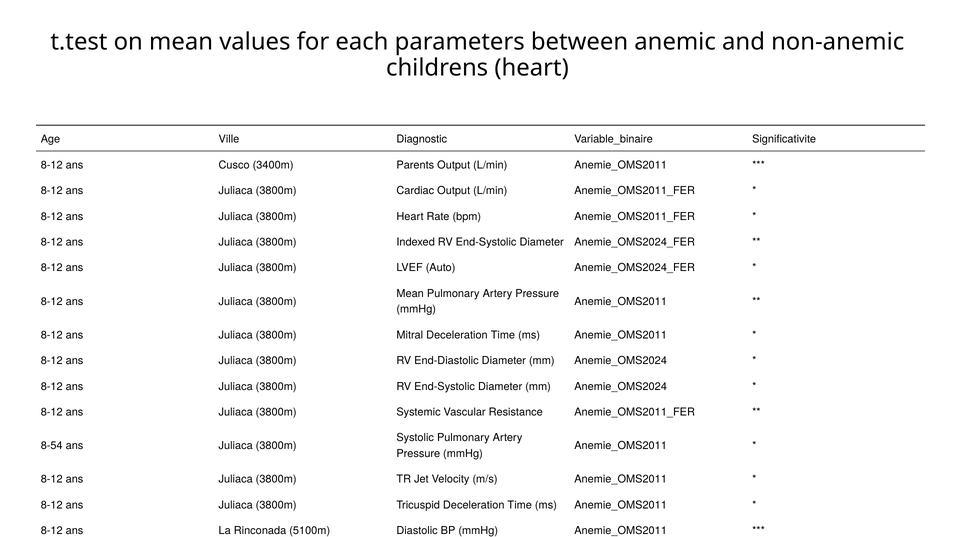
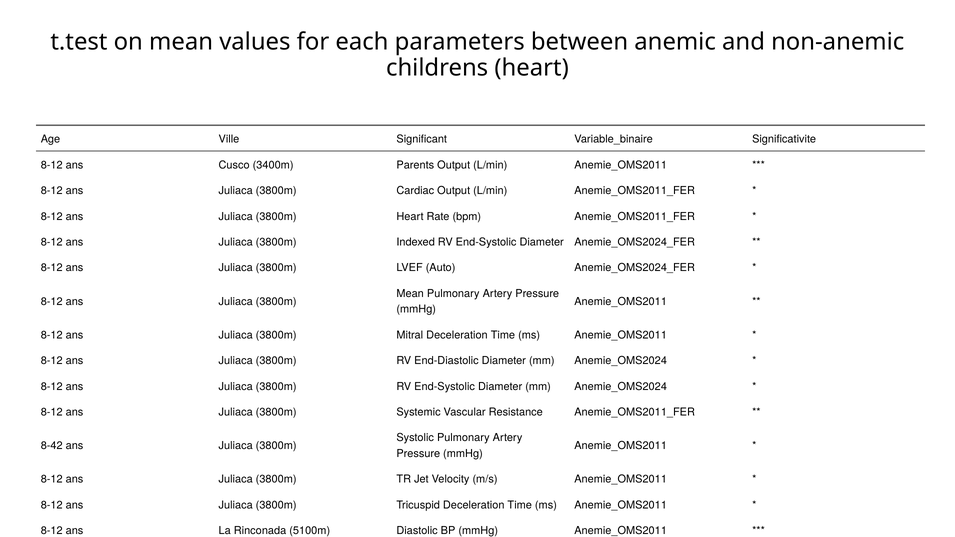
Diagnostic: Diagnostic -> Significant
8-54: 8-54 -> 8-42
